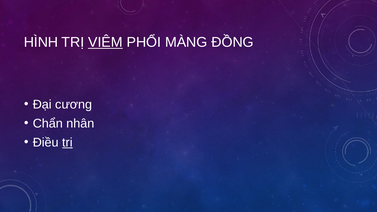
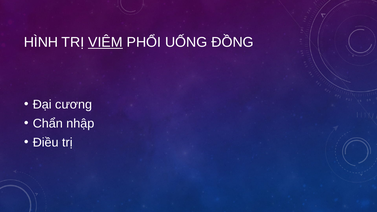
MÀNG: MÀNG -> UỐNG
nhân: nhân -> nhập
trị at (67, 143) underline: present -> none
